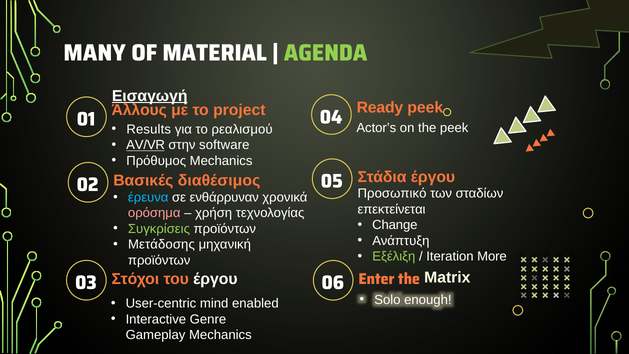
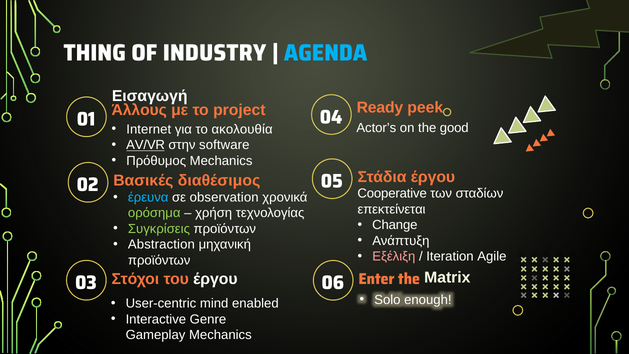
MANY: MANY -> THING
MATERIAL: MATERIAL -> INDUSTRY
AGENDA colour: light green -> light blue
Εισαγωγή underline: present -> none
the peek: peek -> good
Results: Results -> Internet
ρεαλισμού: ρεαλισμού -> ακολουθία
Προσωπικό: Προσωπικό -> Cooperative
ενθάρρυναν: ενθάρρυναν -> observation
ορόσημα colour: pink -> light green
Μετάδοσης: Μετάδοσης -> Abstraction
Εξέλιξη colour: light green -> pink
More: More -> Agile
